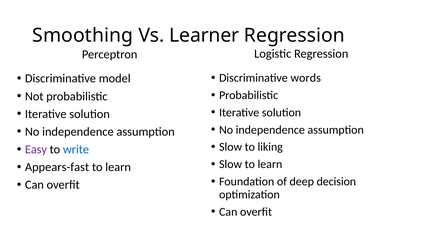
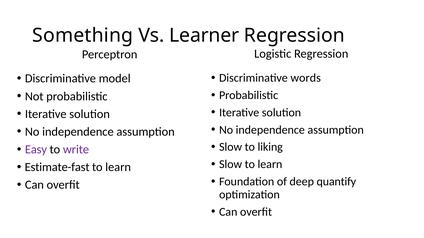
Smoothing: Smoothing -> Something
write colour: blue -> purple
Appears-fast: Appears-fast -> Estimate-fast
decision: decision -> quantify
